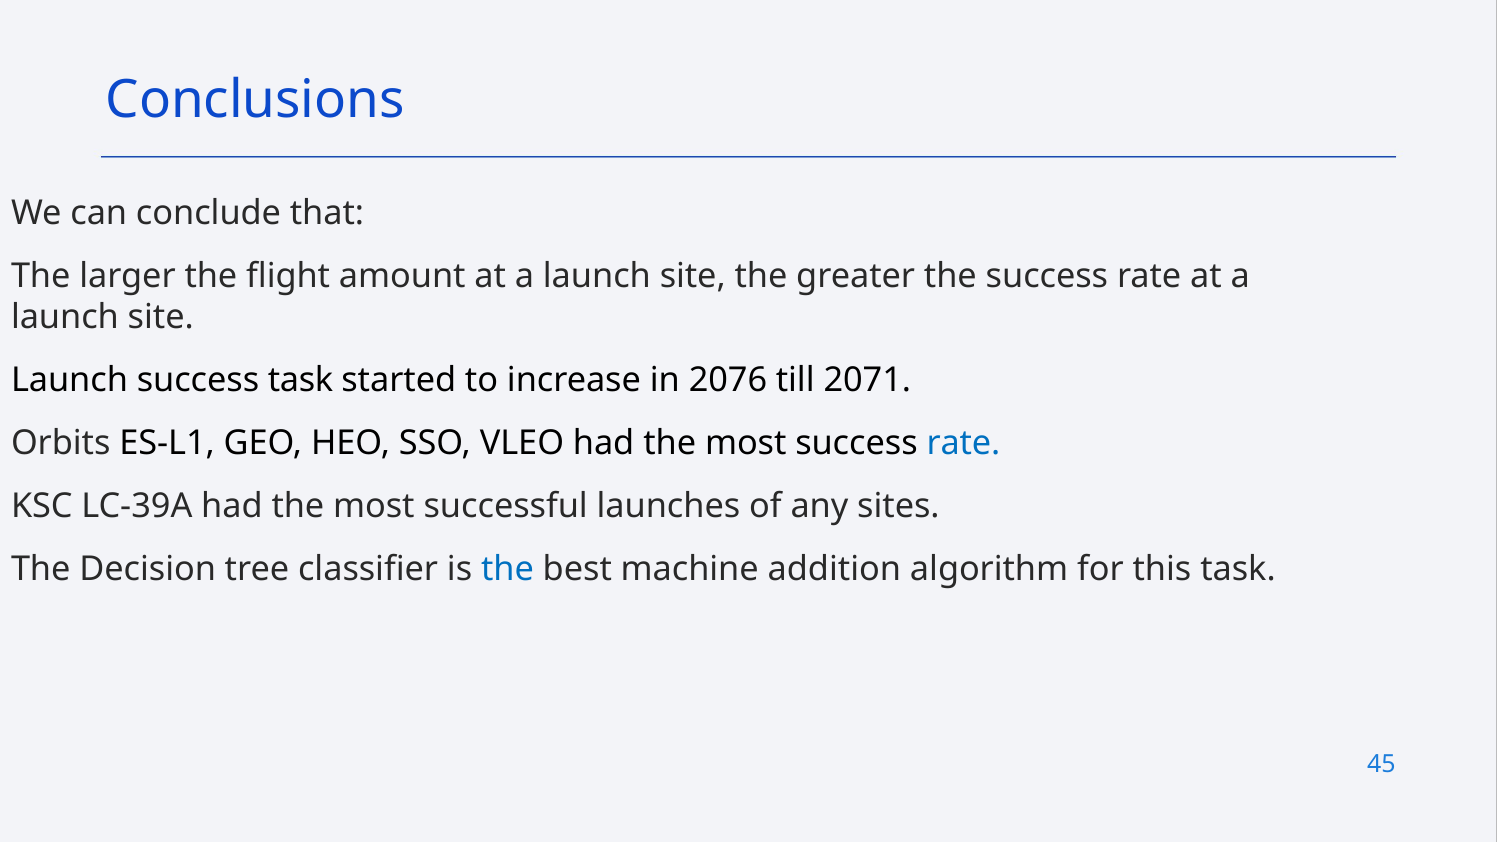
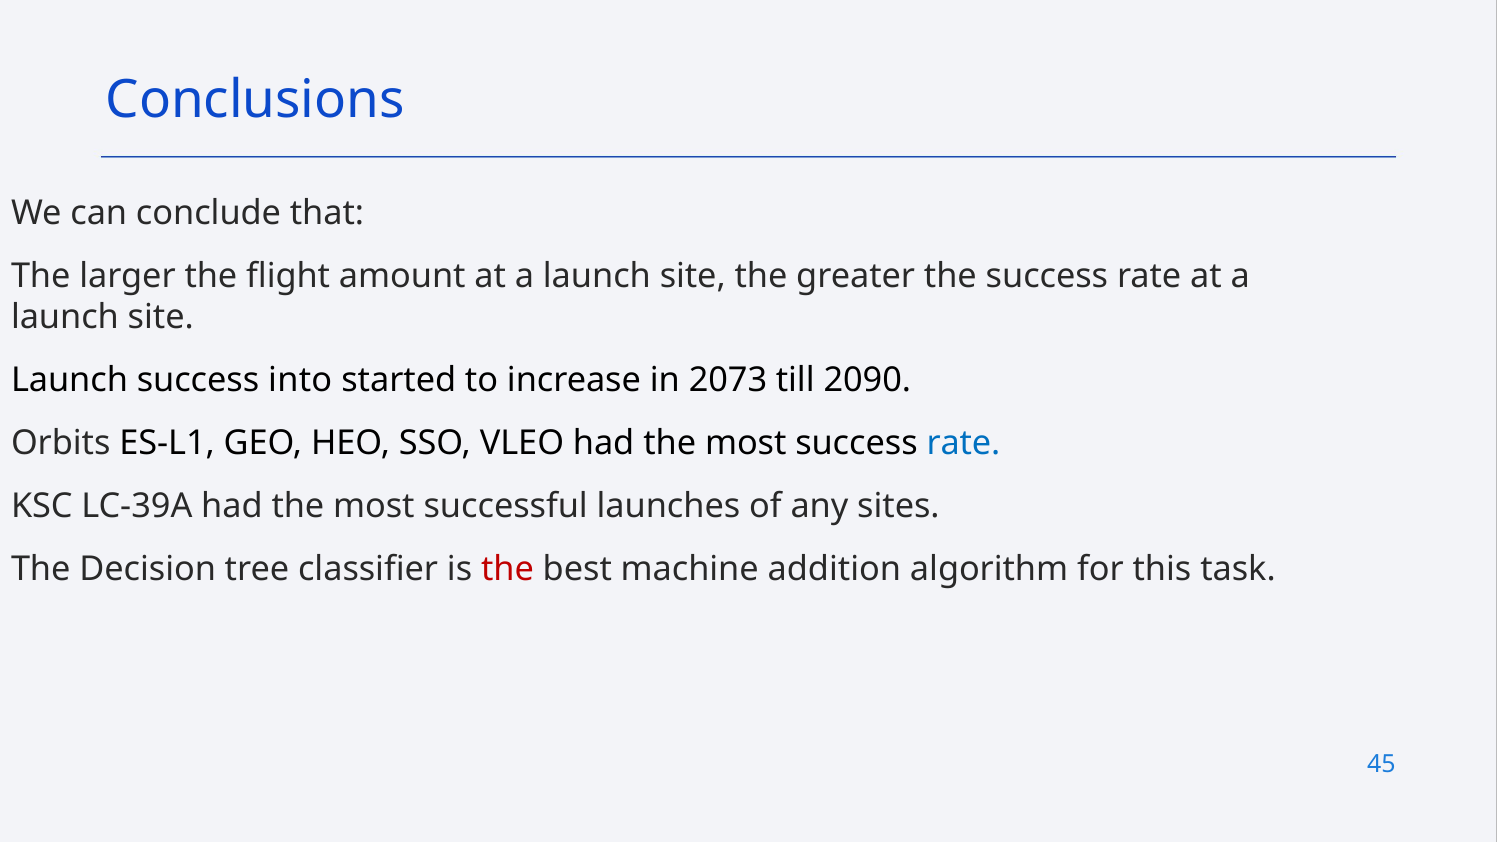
success task: task -> into
2076: 2076 -> 2073
2071: 2071 -> 2090
the at (507, 569) colour: blue -> red
